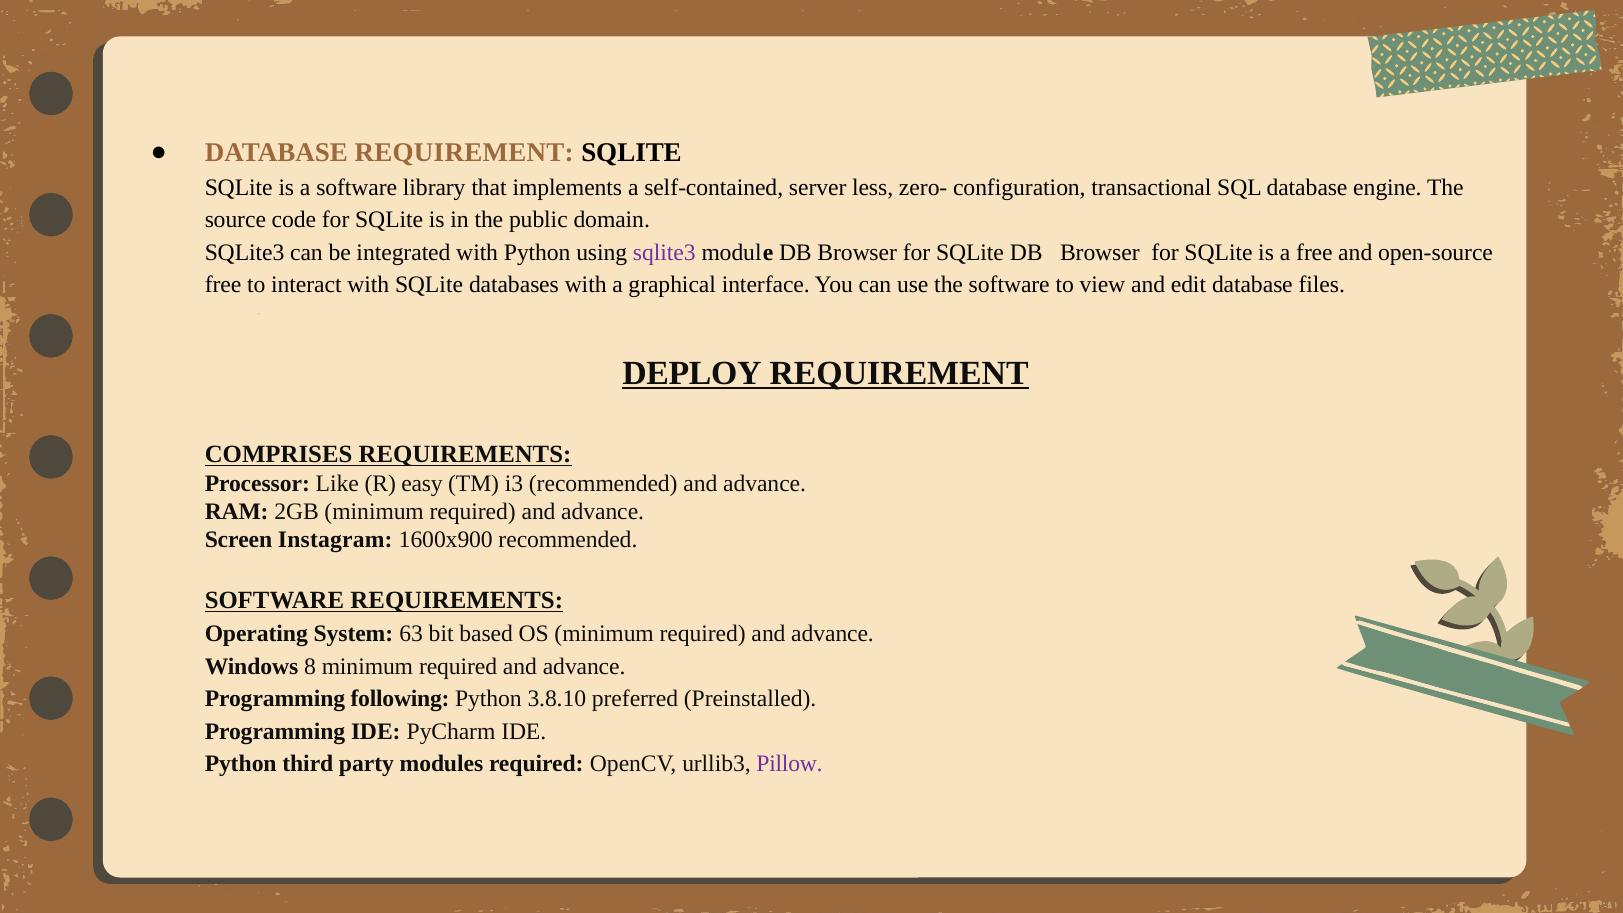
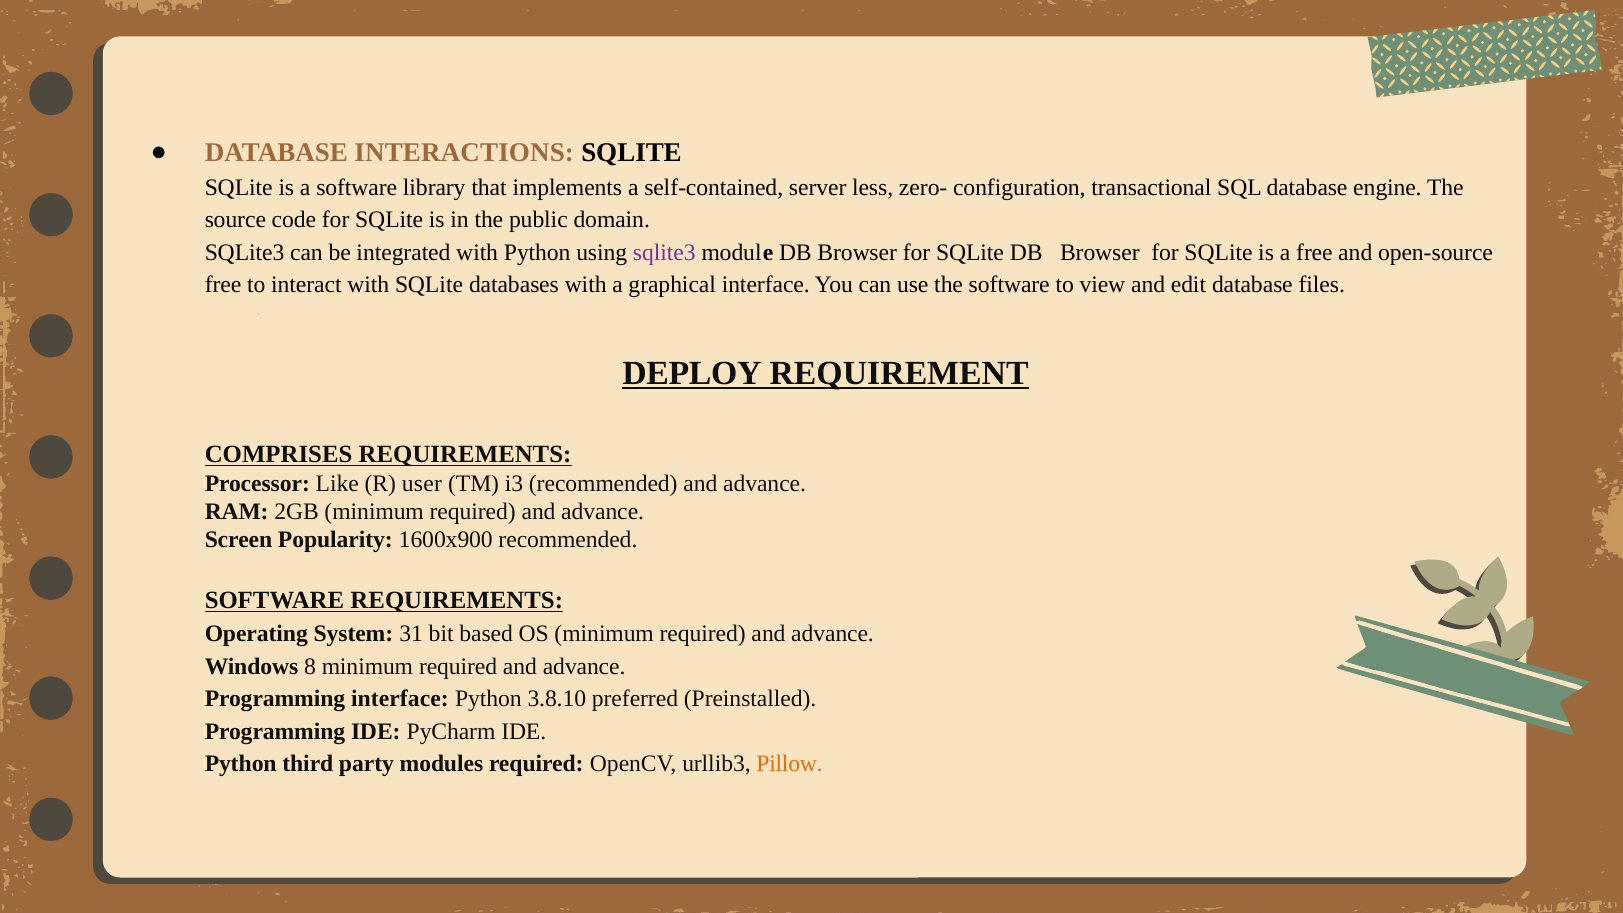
DATABASE REQUIREMENT: REQUIREMENT -> INTERACTIONS
easy: easy -> user
Instagram: Instagram -> Popularity
63: 63 -> 31
Programming following: following -> interface
Pillow colour: purple -> orange
